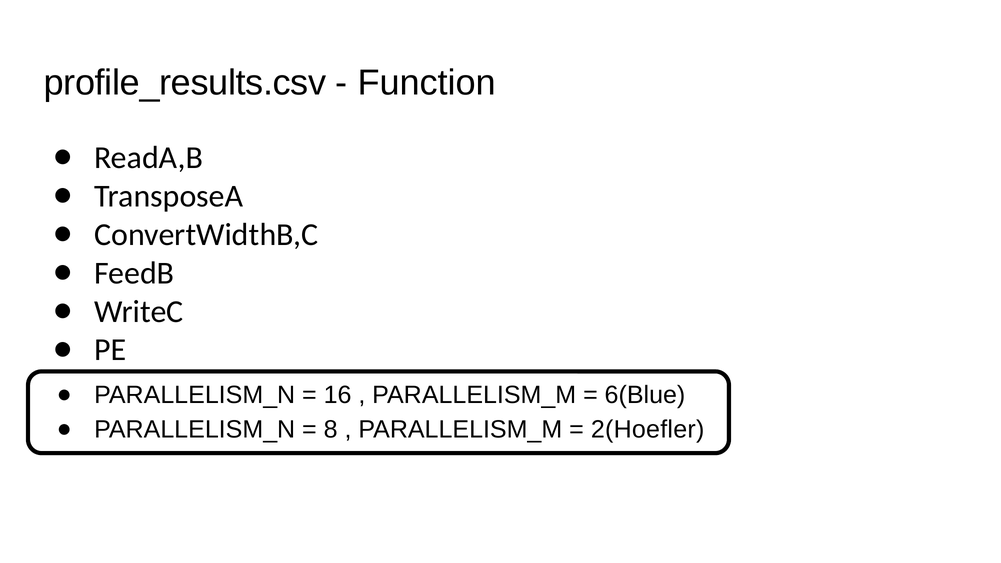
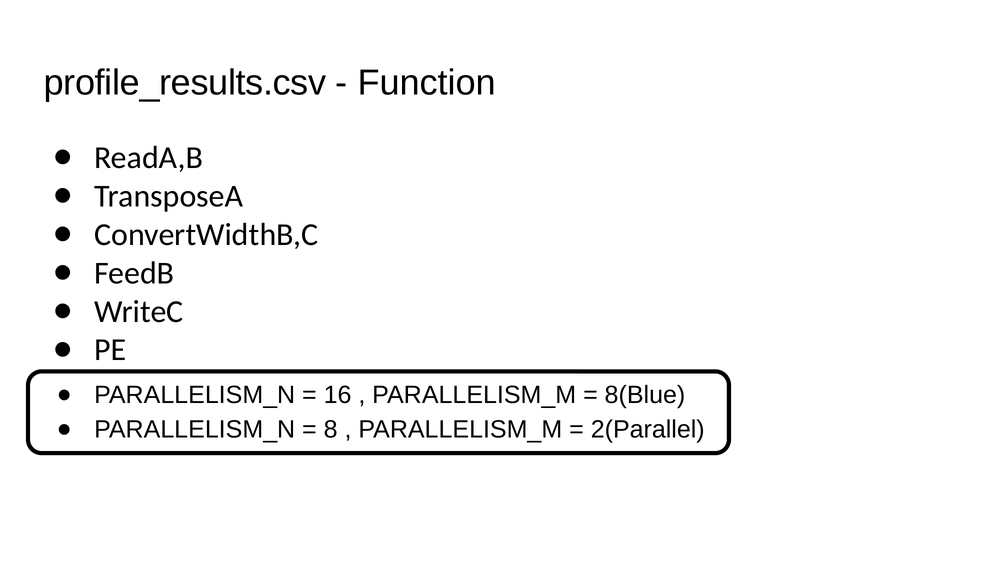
6(Blue: 6(Blue -> 8(Blue
2(Hoefler: 2(Hoefler -> 2(Parallel
